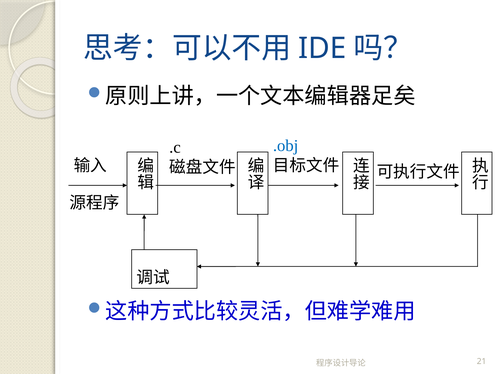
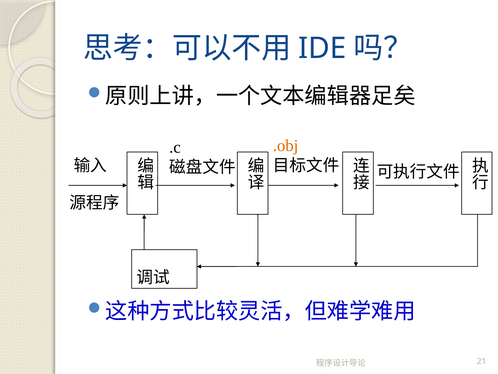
.obj colour: blue -> orange
